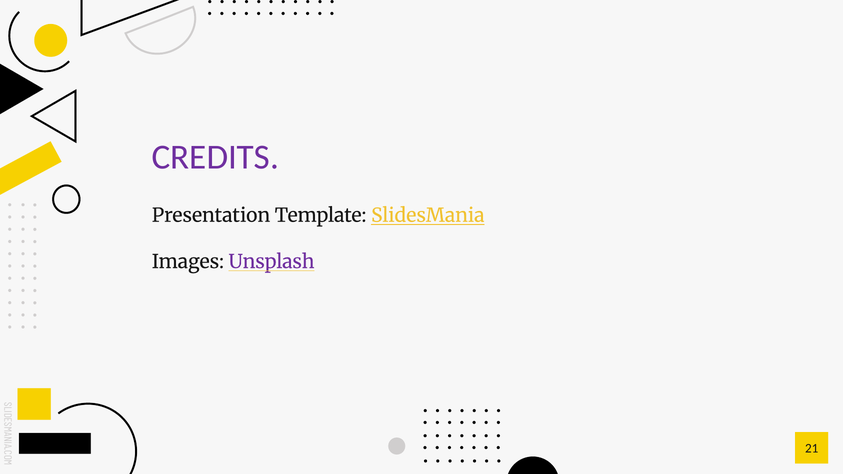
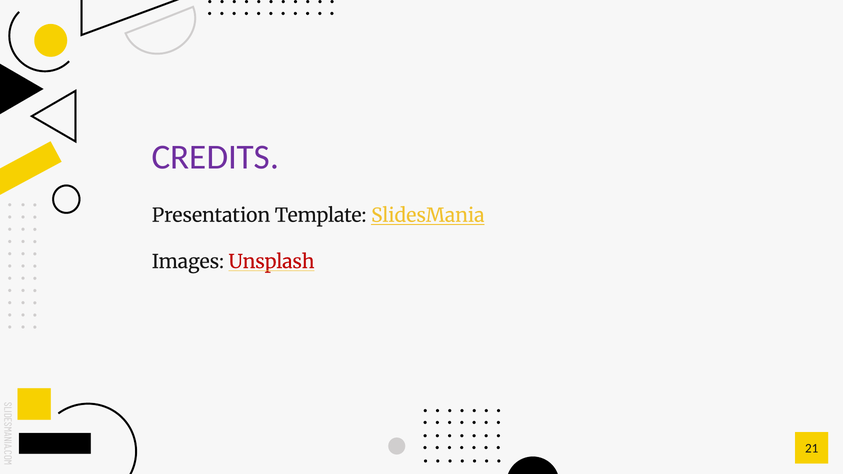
Unsplash colour: purple -> red
